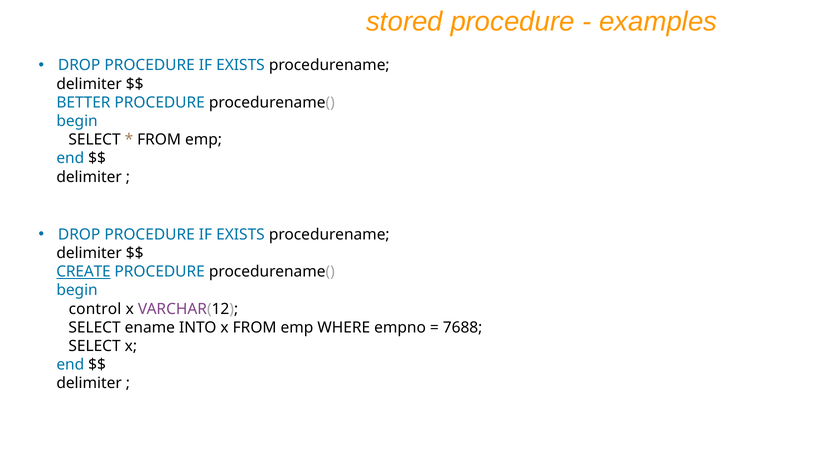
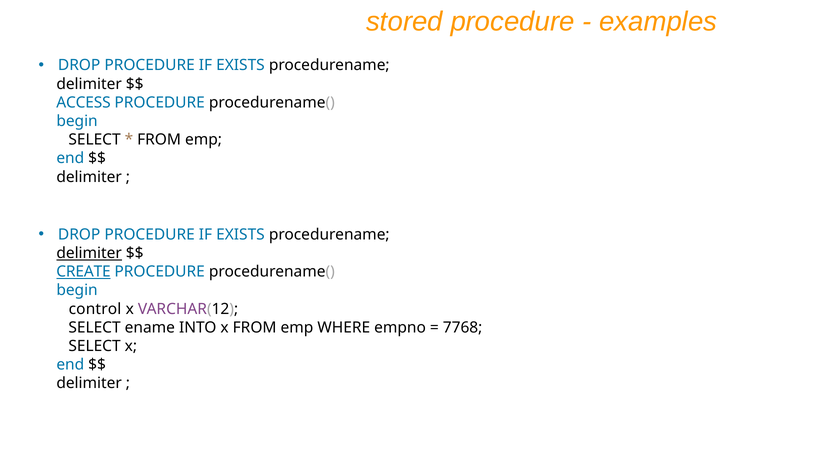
BETTER: BETTER -> ACCESS
delimiter at (89, 253) underline: none -> present
7688: 7688 -> 7768
